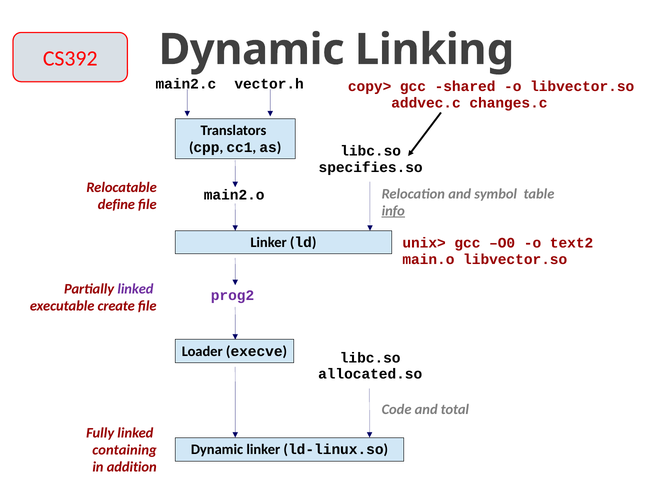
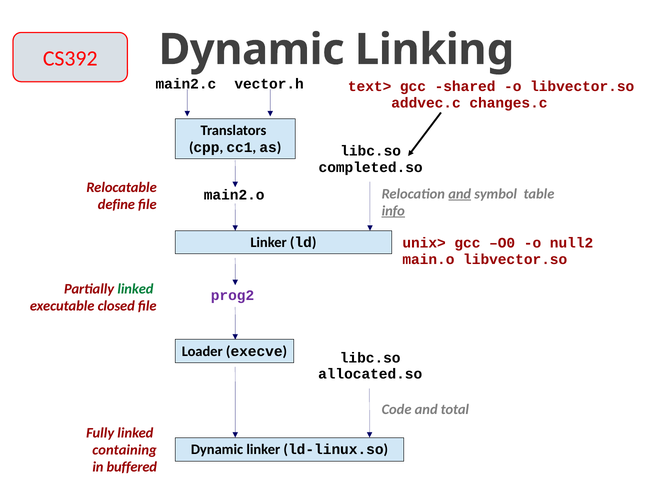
copy>: copy> -> text>
specifies.so: specifies.so -> completed.so
and at (460, 194) underline: none -> present
text2: text2 -> null2
linked at (135, 289) colour: purple -> green
create: create -> closed
addition: addition -> buffered
